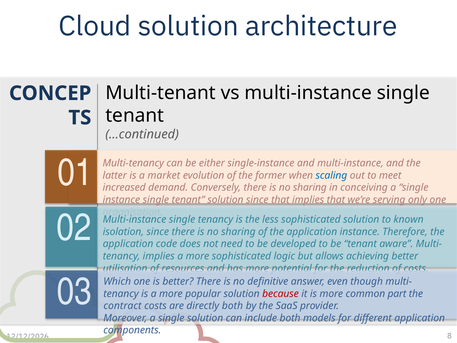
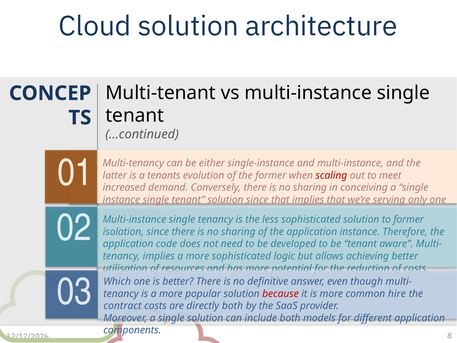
market: market -> tenants
scaling colour: blue -> red
to known: known -> former
part: part -> hire
